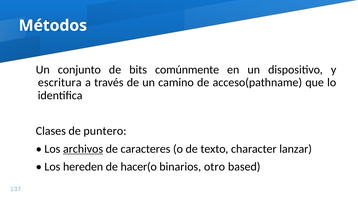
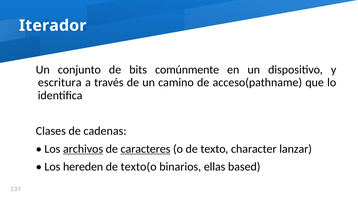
Métodos: Métodos -> Iterador
puntero: puntero -> cadenas
caracteres underline: none -> present
hacer(o: hacer(o -> texto(o
otro: otro -> ellas
